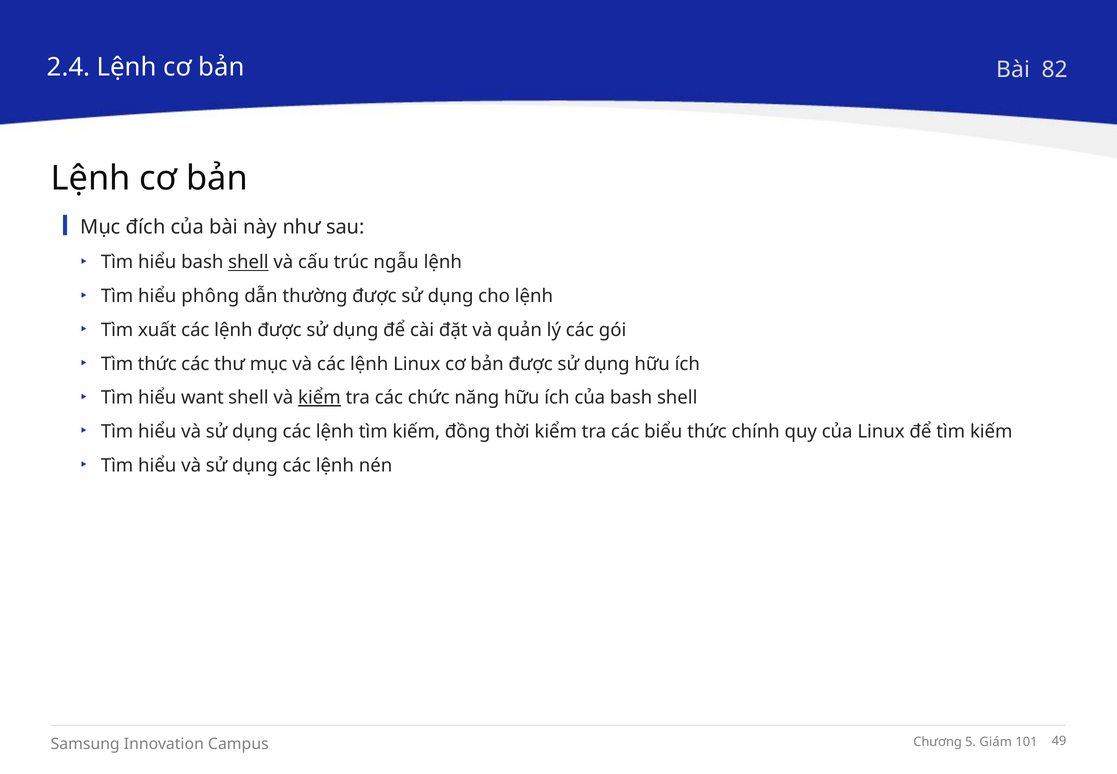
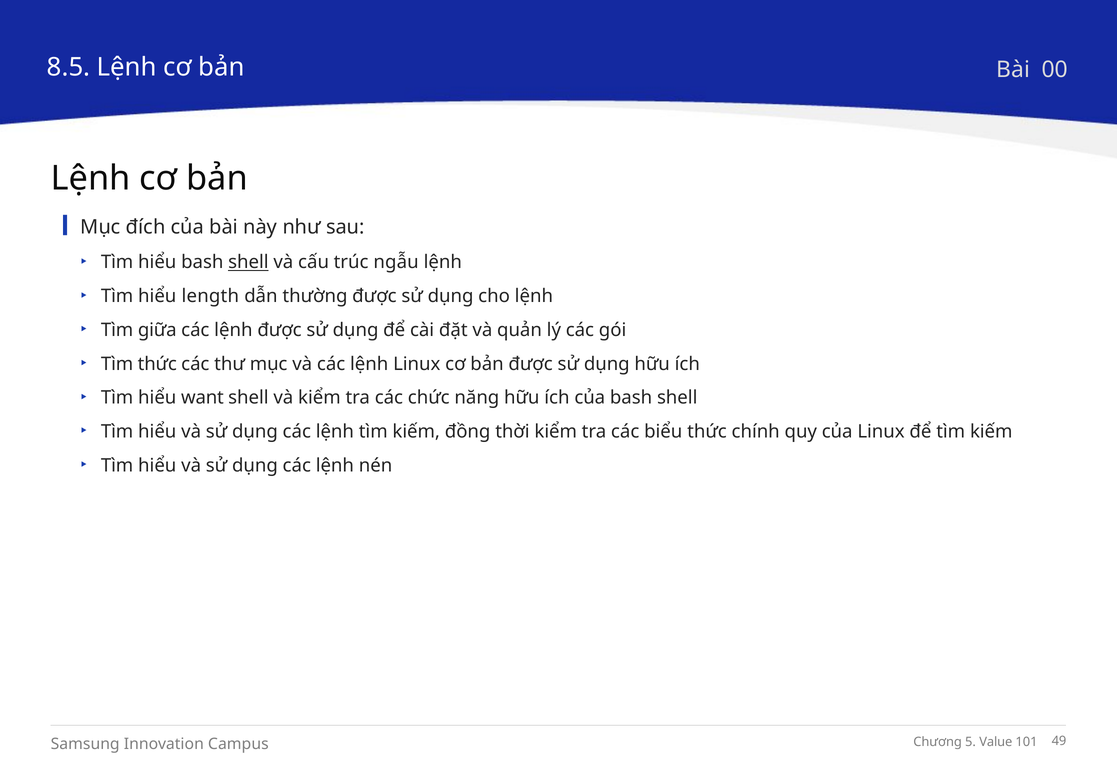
2.4: 2.4 -> 8.5
82: 82 -> 00
phông: phông -> length
xuất: xuất -> giữa
kiểm at (319, 397) underline: present -> none
Giám: Giám -> Value
